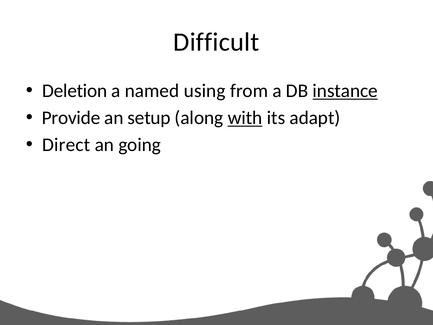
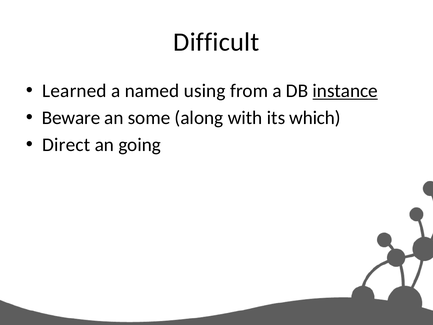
Deletion: Deletion -> Learned
Provide: Provide -> Beware
setup: setup -> some
with underline: present -> none
adapt: adapt -> which
